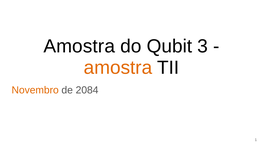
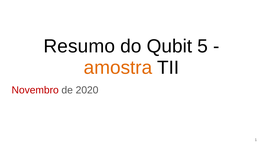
Amostra at (79, 46): Amostra -> Resumo
3: 3 -> 5
Novembro colour: orange -> red
2084: 2084 -> 2020
